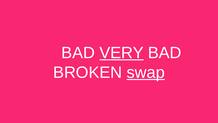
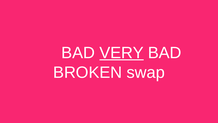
swap underline: present -> none
